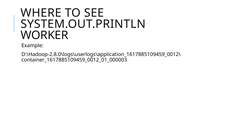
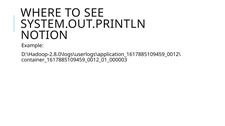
WORKER: WORKER -> NOTION
